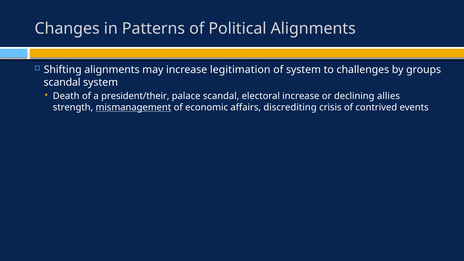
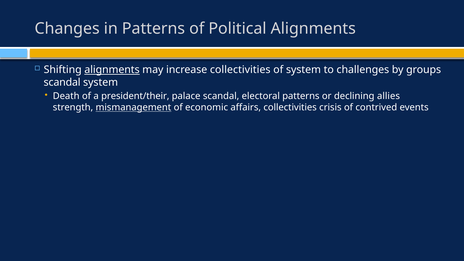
alignments at (112, 70) underline: none -> present
increase legitimation: legitimation -> collectivities
electoral increase: increase -> patterns
affairs discrediting: discrediting -> collectivities
